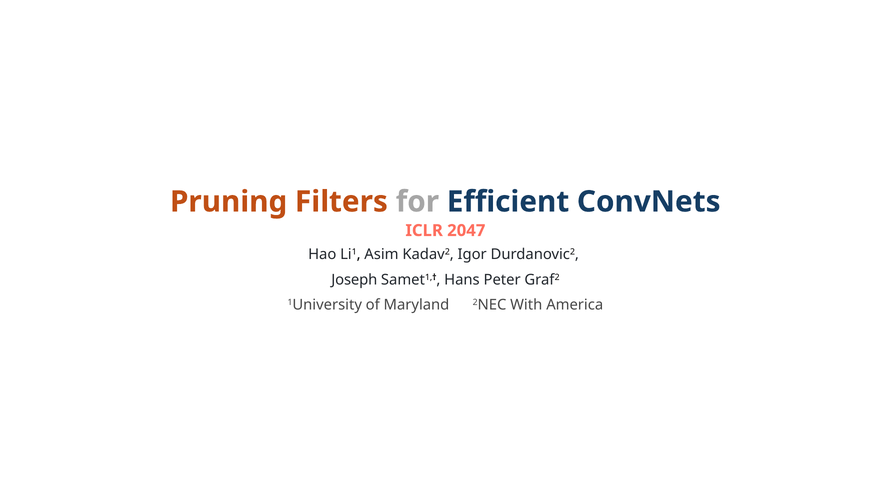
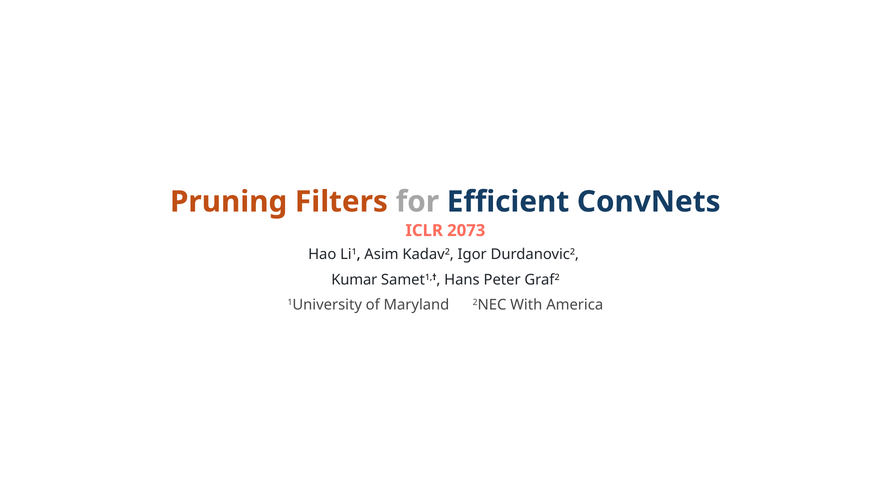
2047: 2047 -> 2073
Joseph: Joseph -> Kumar
